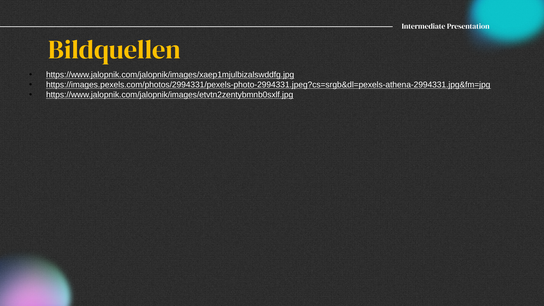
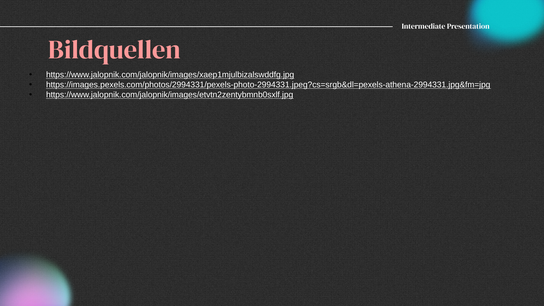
Bildquellen colour: yellow -> pink
